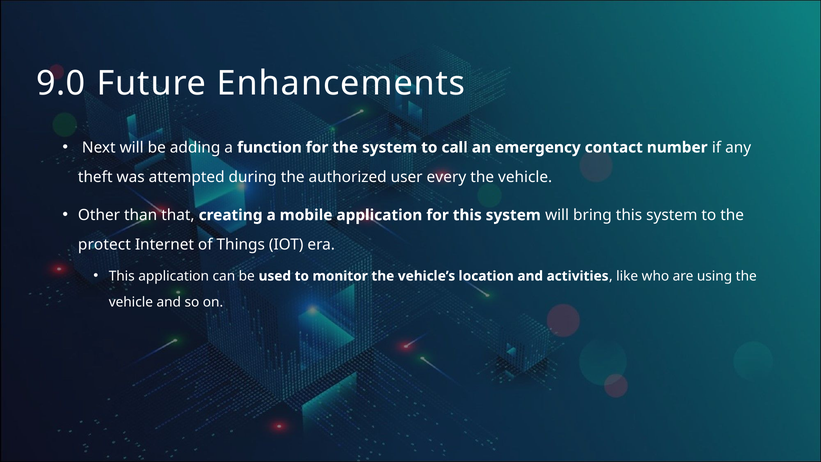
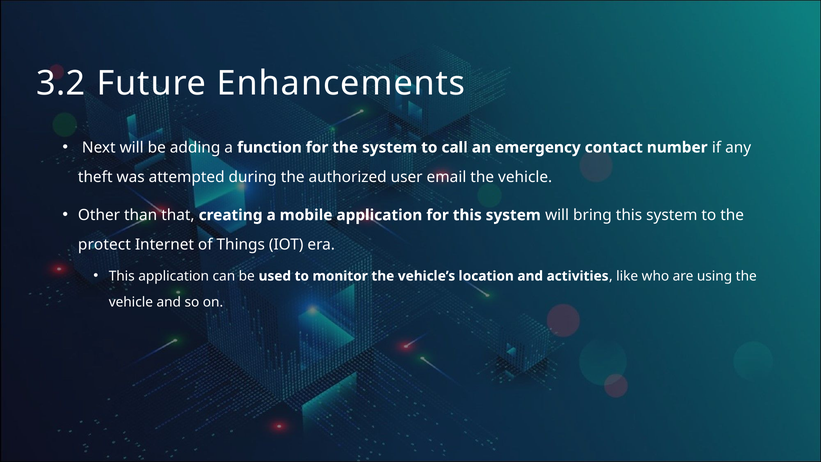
9.0: 9.0 -> 3.2
every: every -> email
